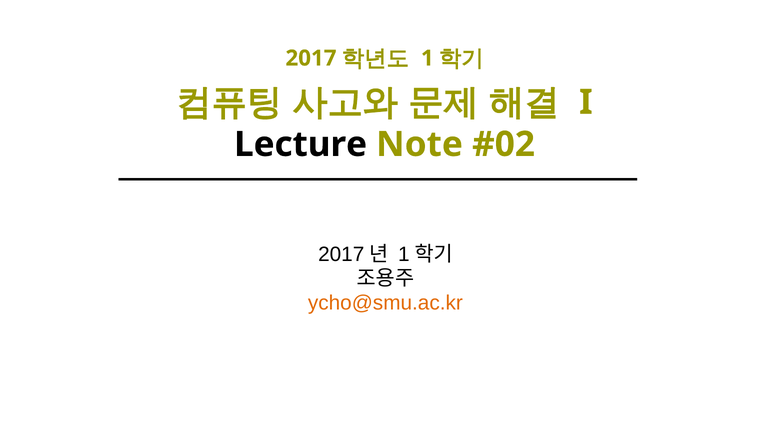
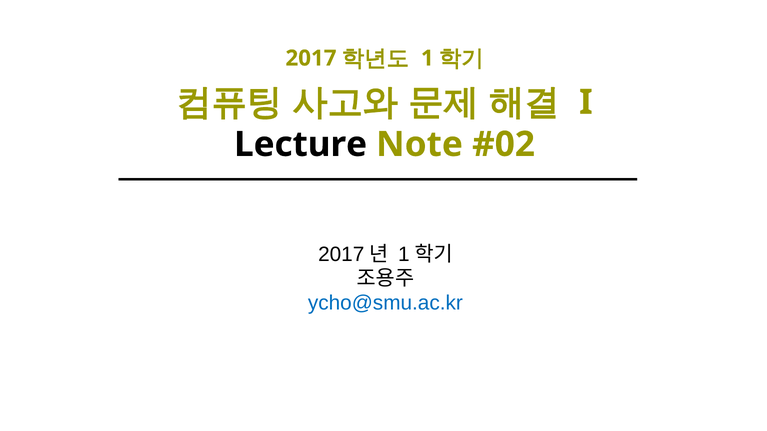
ycho@smu.ac.kr colour: orange -> blue
